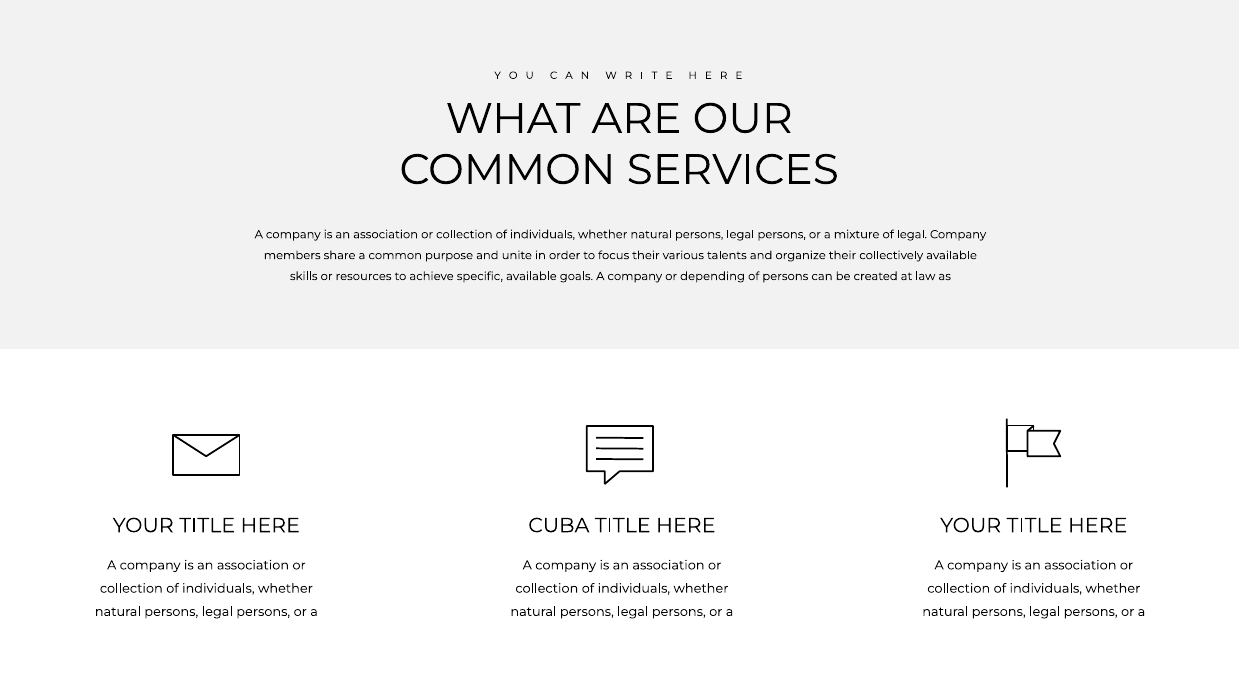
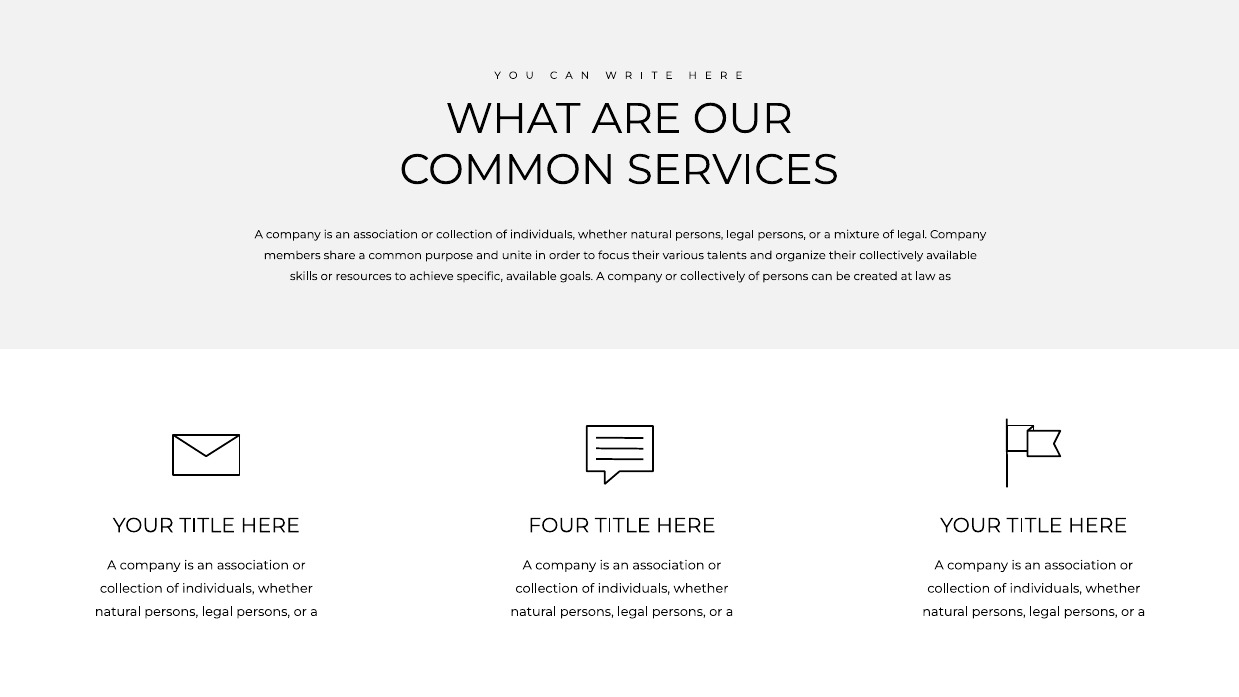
or depending: depending -> collectively
CUBA: CUBA -> FOUR
